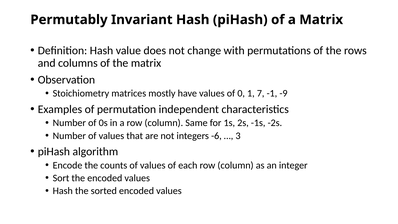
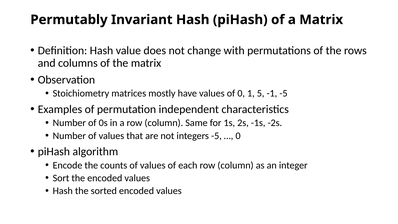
7: 7 -> 5
-1 -9: -9 -> -5
integers -6: -6 -> -5
3 at (238, 136): 3 -> 0
